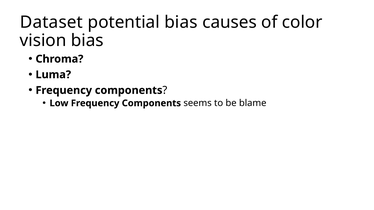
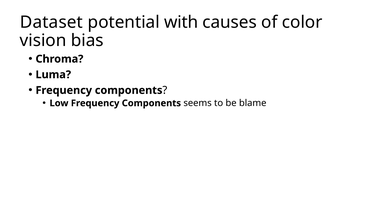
potential bias: bias -> with
